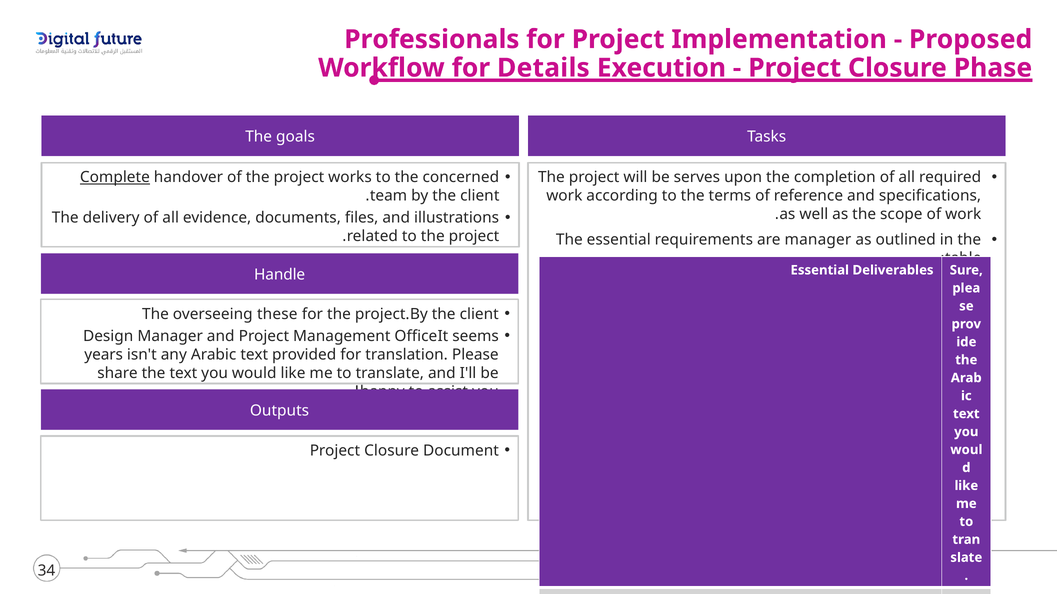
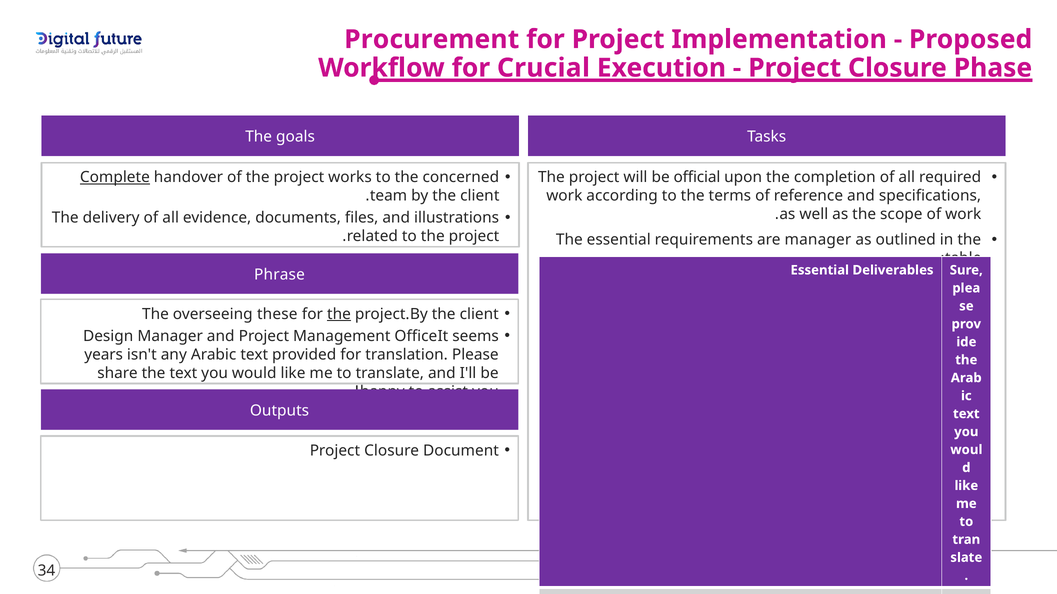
Professionals: Professionals -> Procurement
Details: Details -> Crucial
serves: serves -> official
Handle: Handle -> Phrase
the at (339, 314) underline: none -> present
